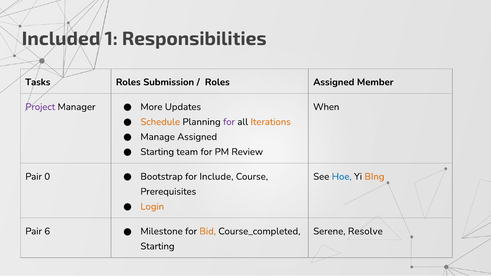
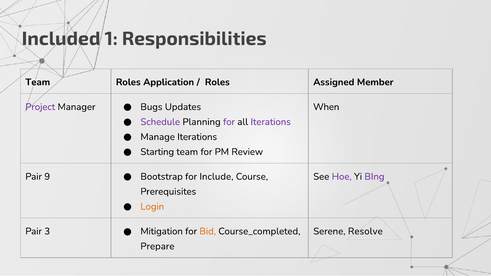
Tasks at (38, 82): Tasks -> Team
Submission: Submission -> Application
More: More -> Bugs
Schedule colour: orange -> purple
Iterations at (271, 122) colour: orange -> purple
Manage Assigned: Assigned -> Iterations
0: 0 -> 9
Hoe colour: blue -> purple
BIng colour: orange -> purple
6: 6 -> 3
Milestone: Milestone -> Mitigation
Starting at (157, 246): Starting -> Prepare
